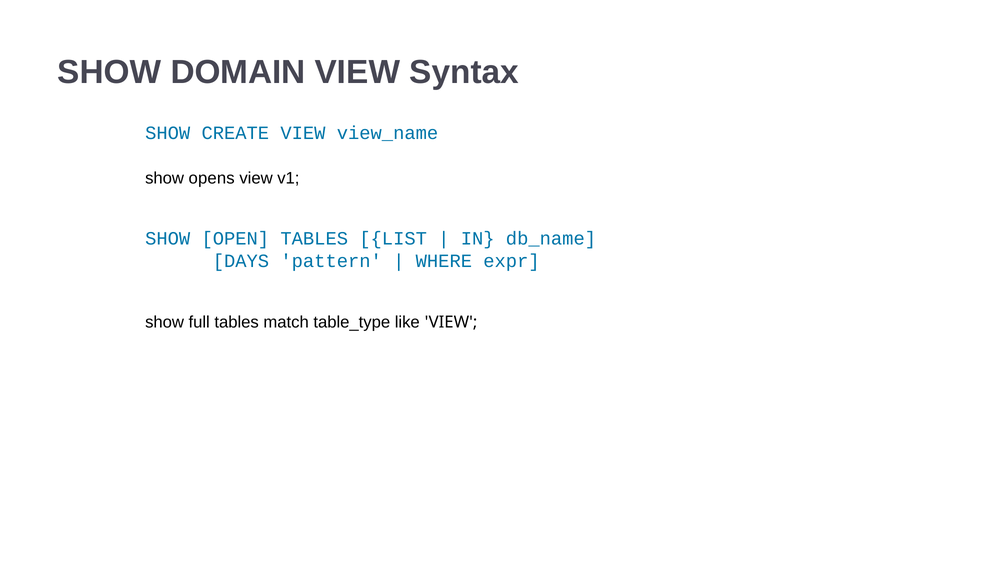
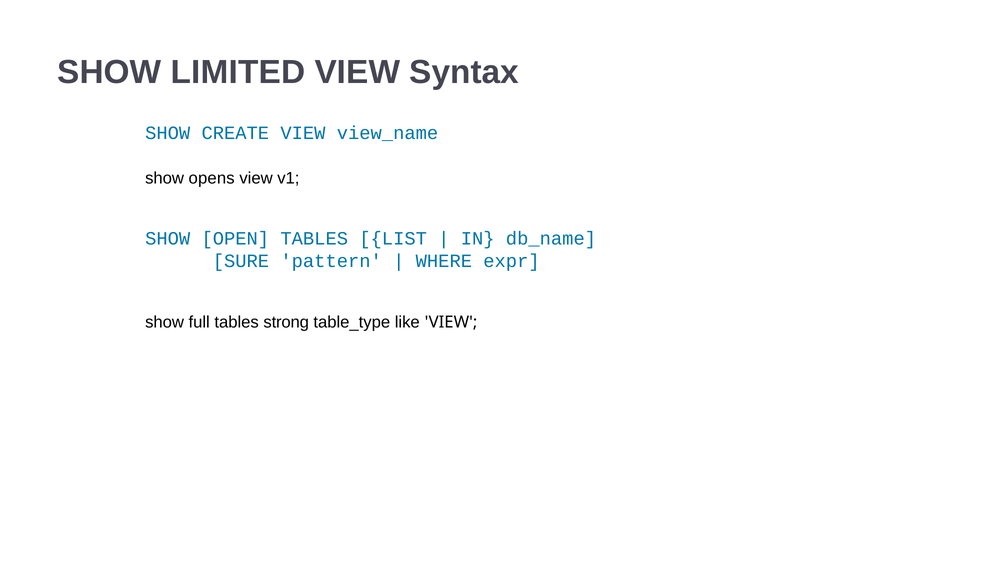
DOMAIN: DOMAIN -> LIMITED
DAYS: DAYS -> SURE
match: match -> strong
